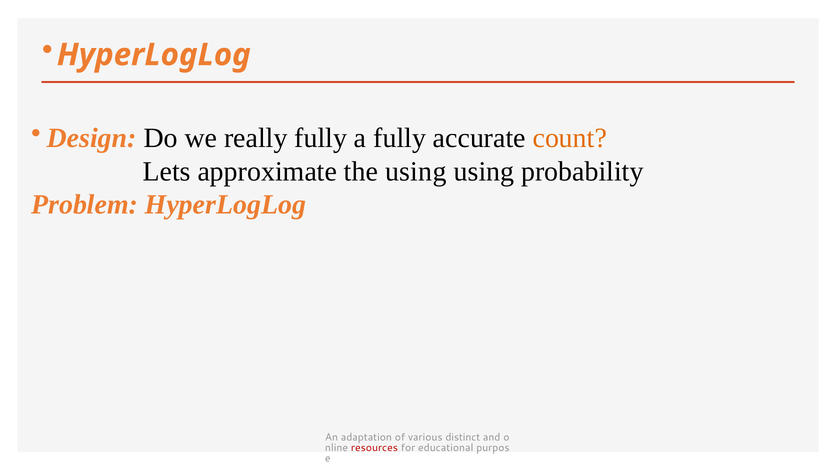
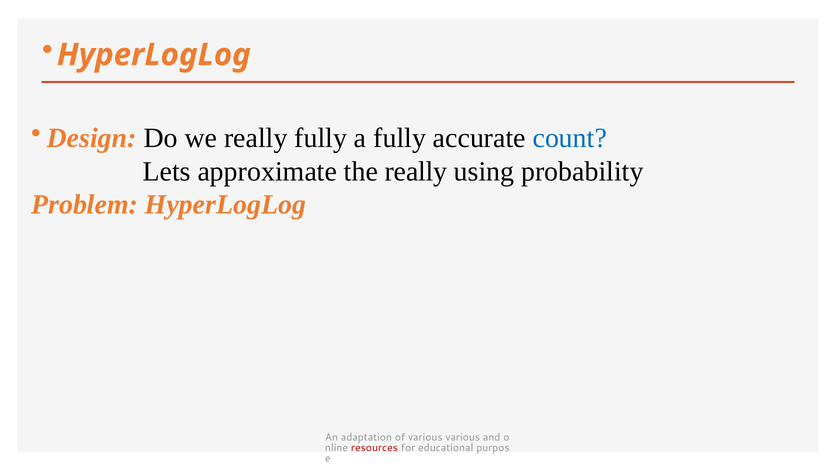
count colour: orange -> blue
the using: using -> really
various distinct: distinct -> various
